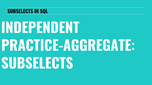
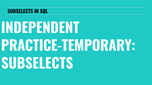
PRACTICE-AGGREGATE: PRACTICE-AGGREGATE -> PRACTICE-TEMPORARY
